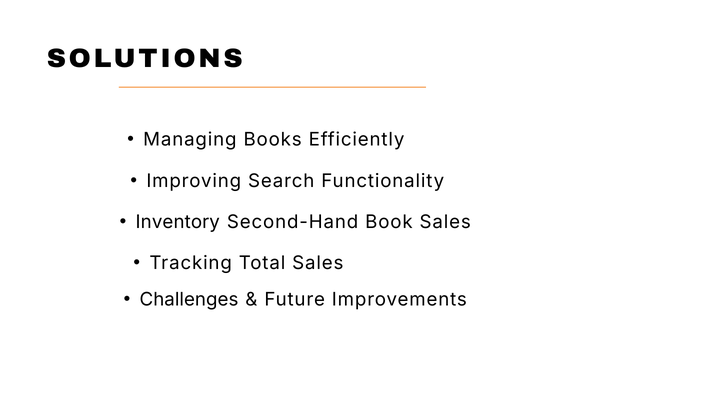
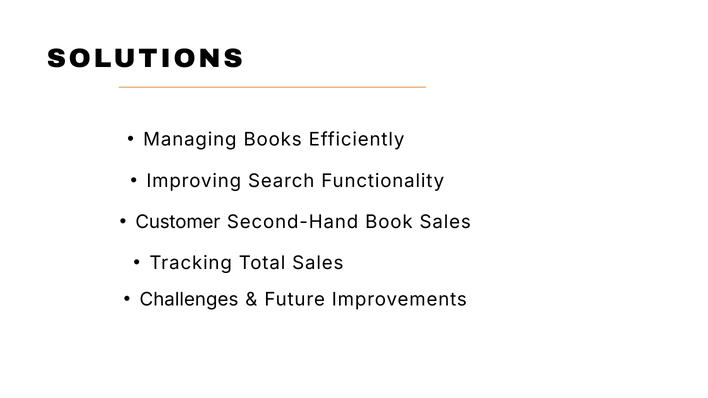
Inventory: Inventory -> Customer
